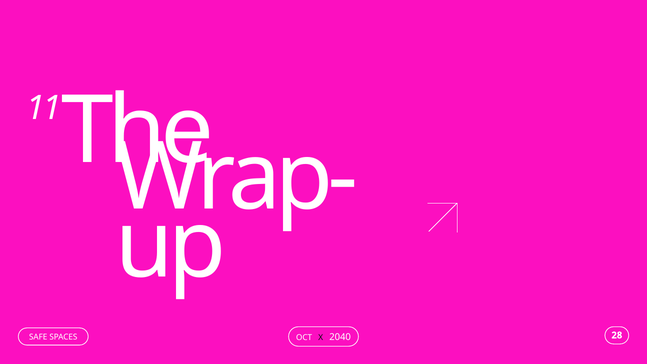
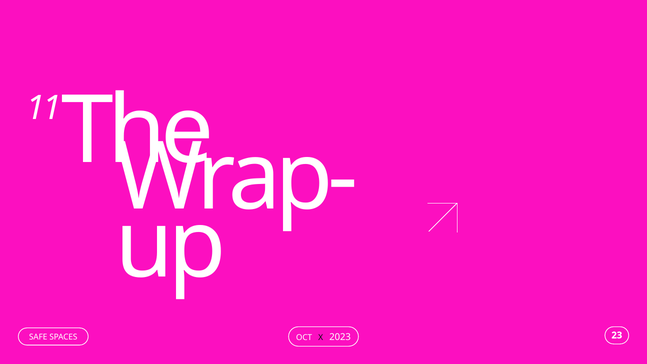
28: 28 -> 23
2040: 2040 -> 2023
